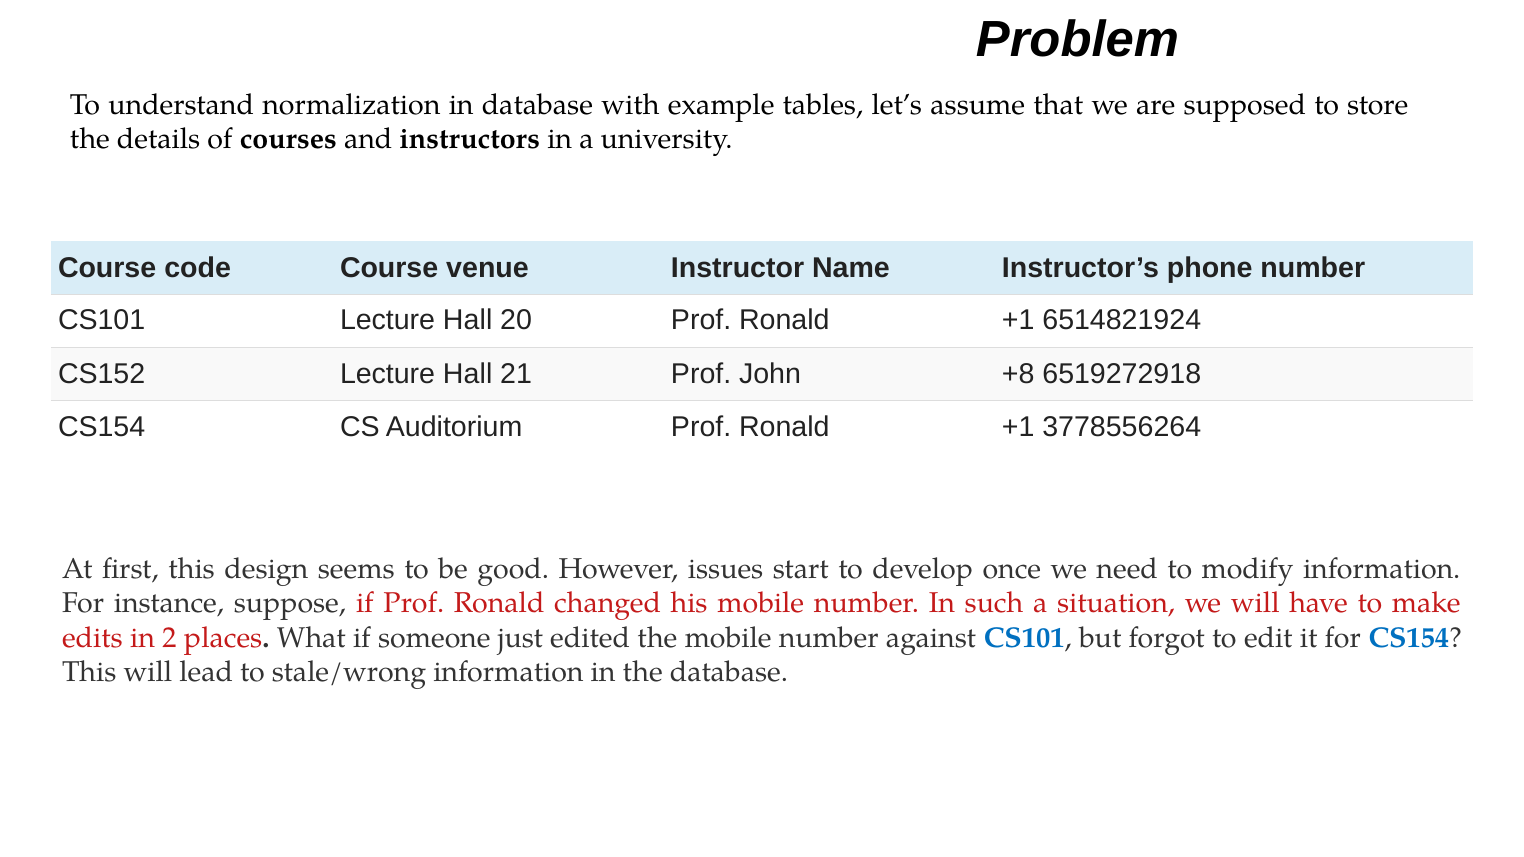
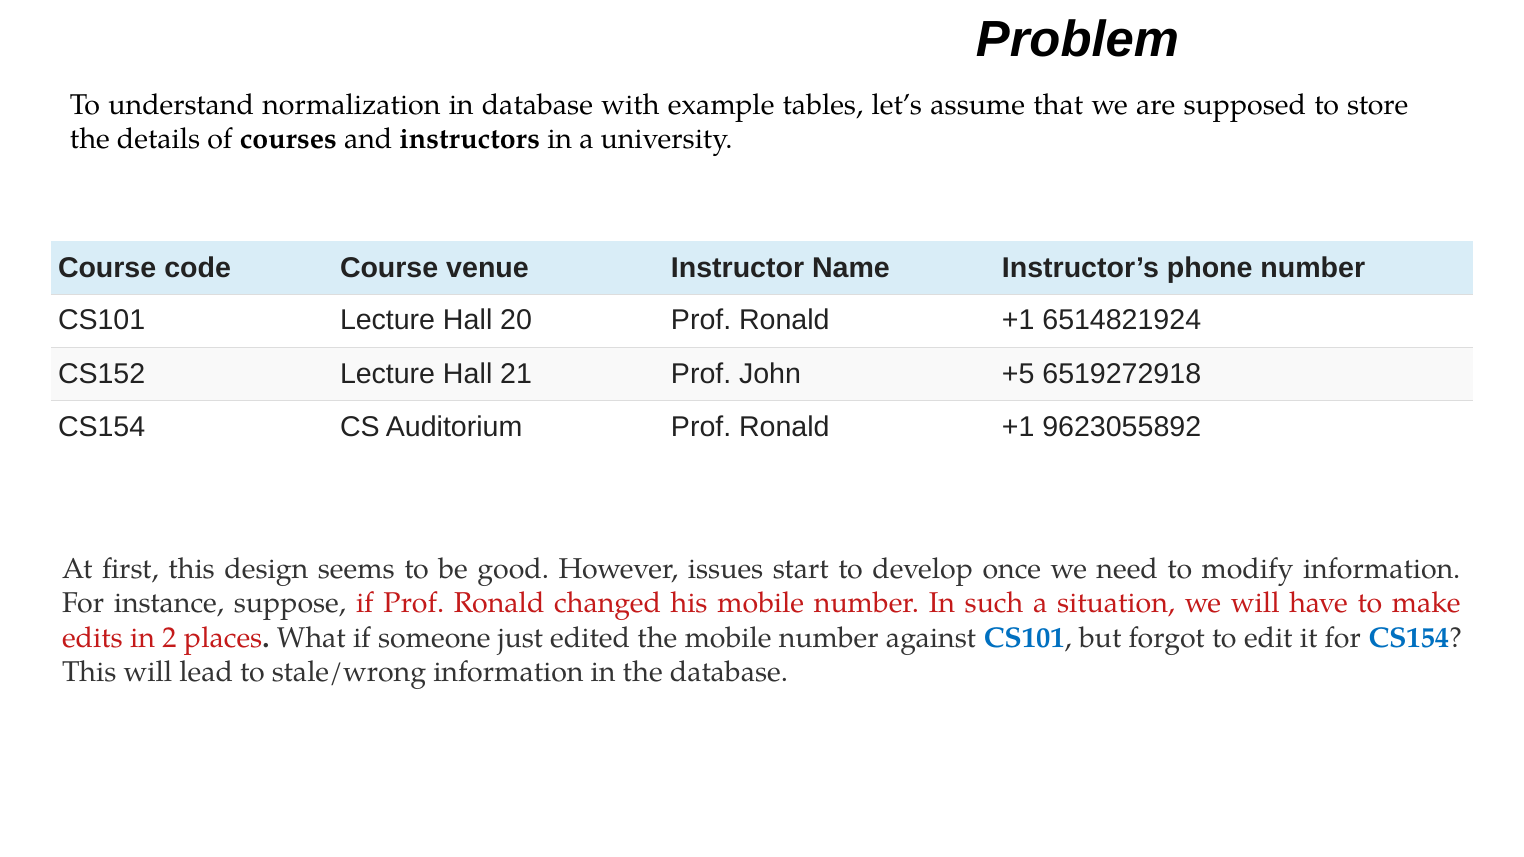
+8: +8 -> +5
3778556264: 3778556264 -> 9623055892
